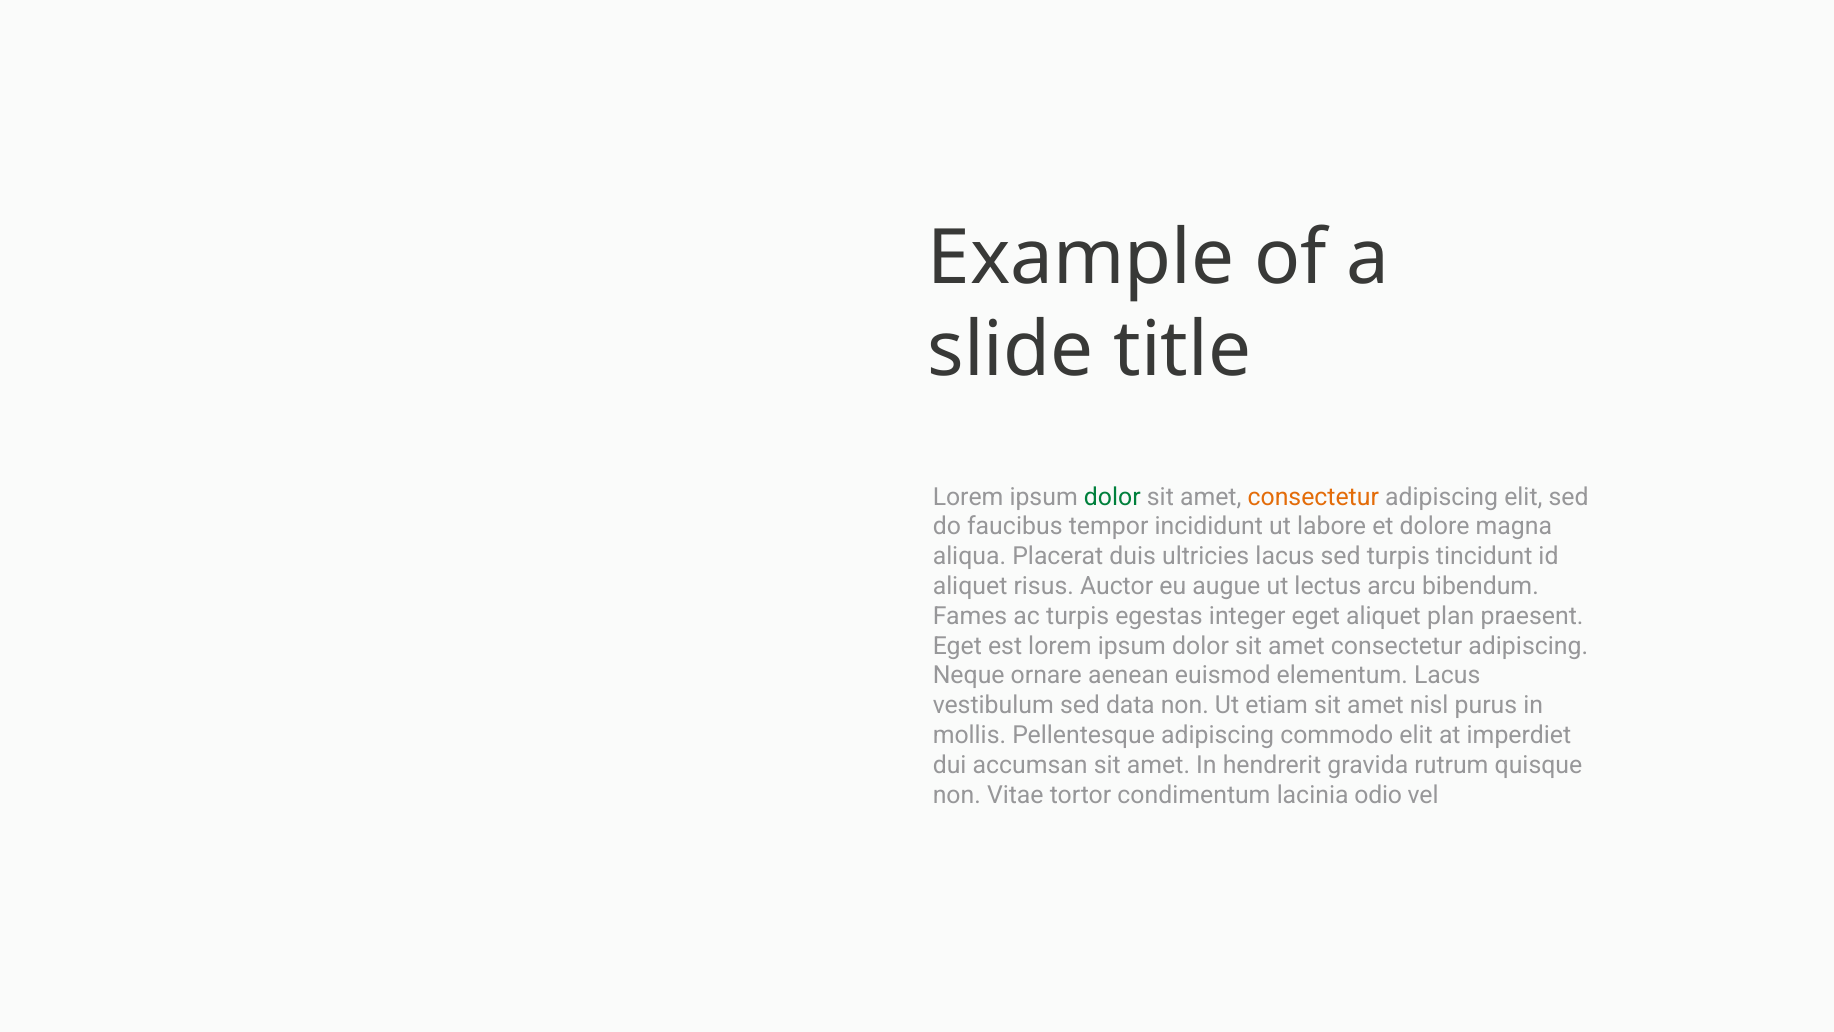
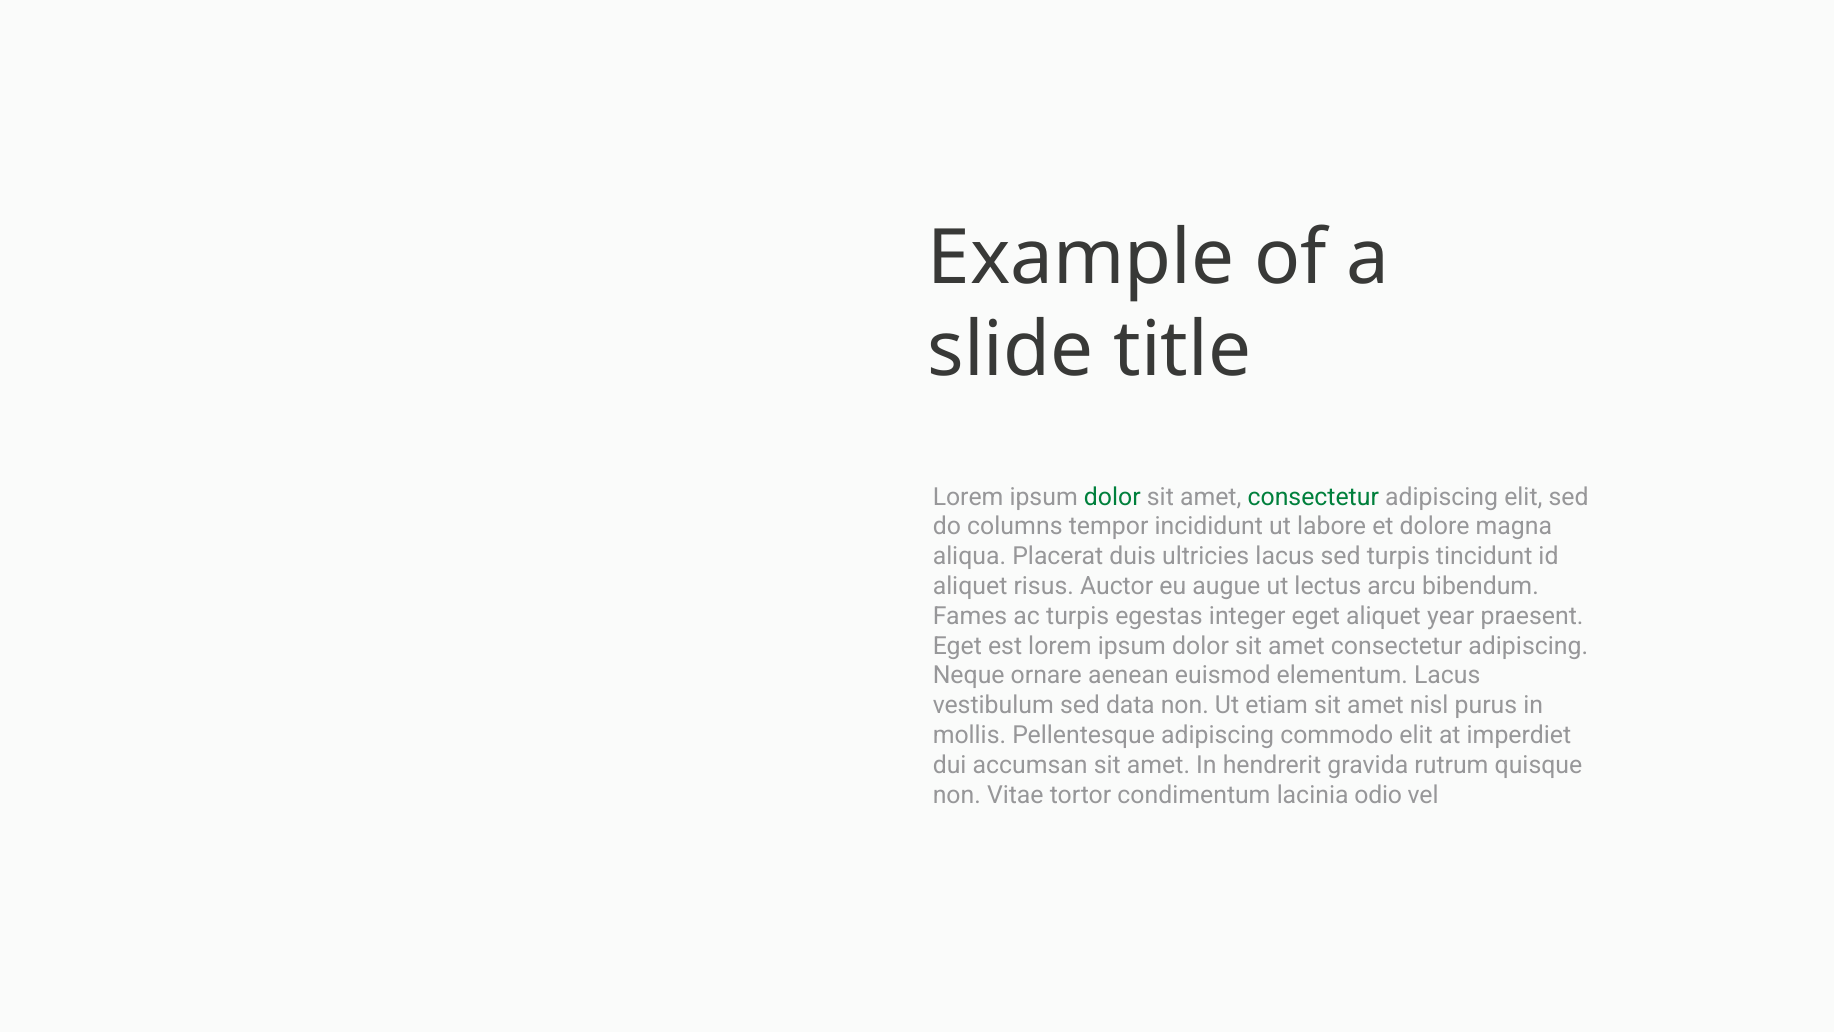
consectetur at (1313, 497) colour: orange -> green
faucibus: faucibus -> columns
plan: plan -> year
